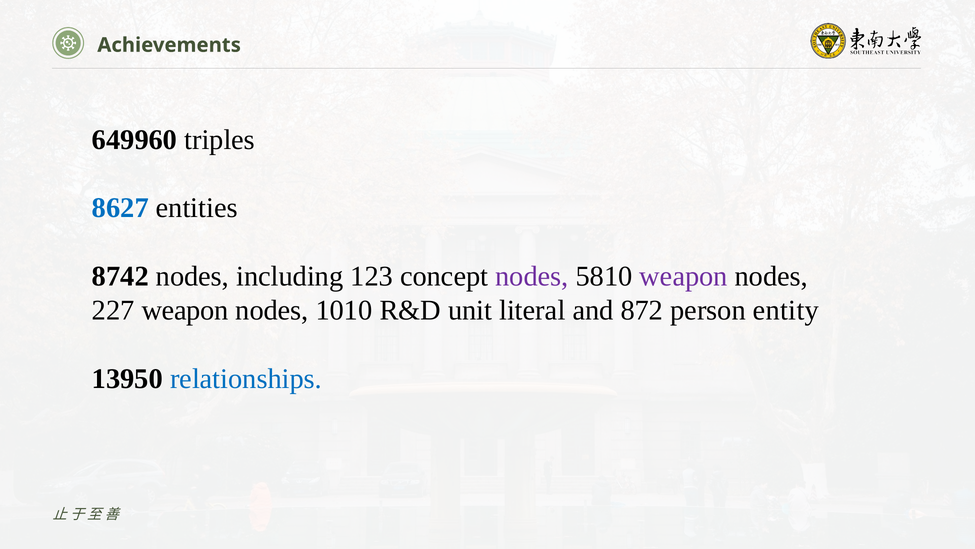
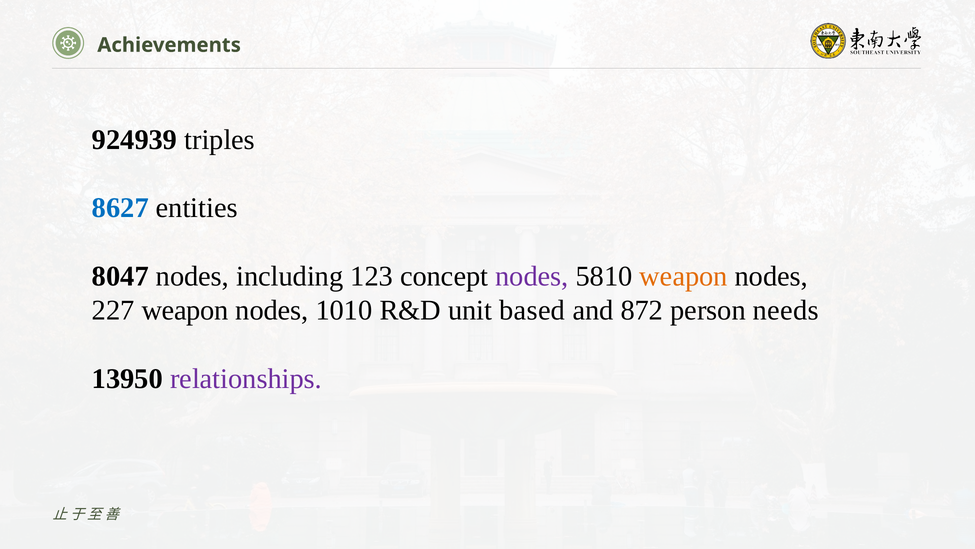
649960: 649960 -> 924939
8742: 8742 -> 8047
weapon at (684, 276) colour: purple -> orange
literal: literal -> based
entity: entity -> needs
relationships colour: blue -> purple
